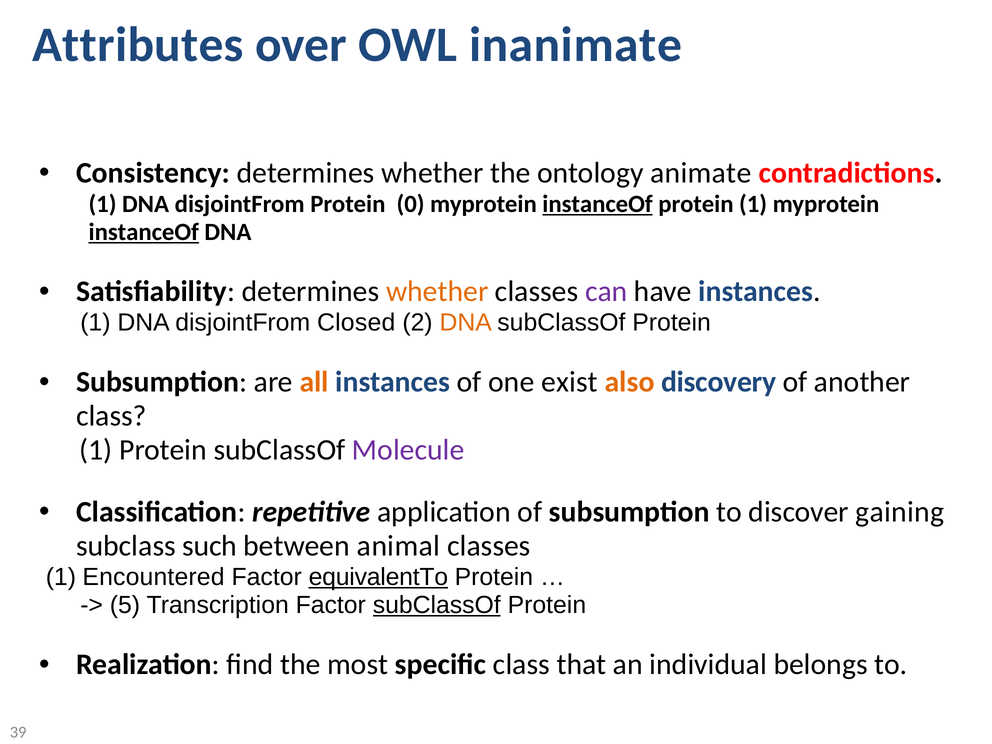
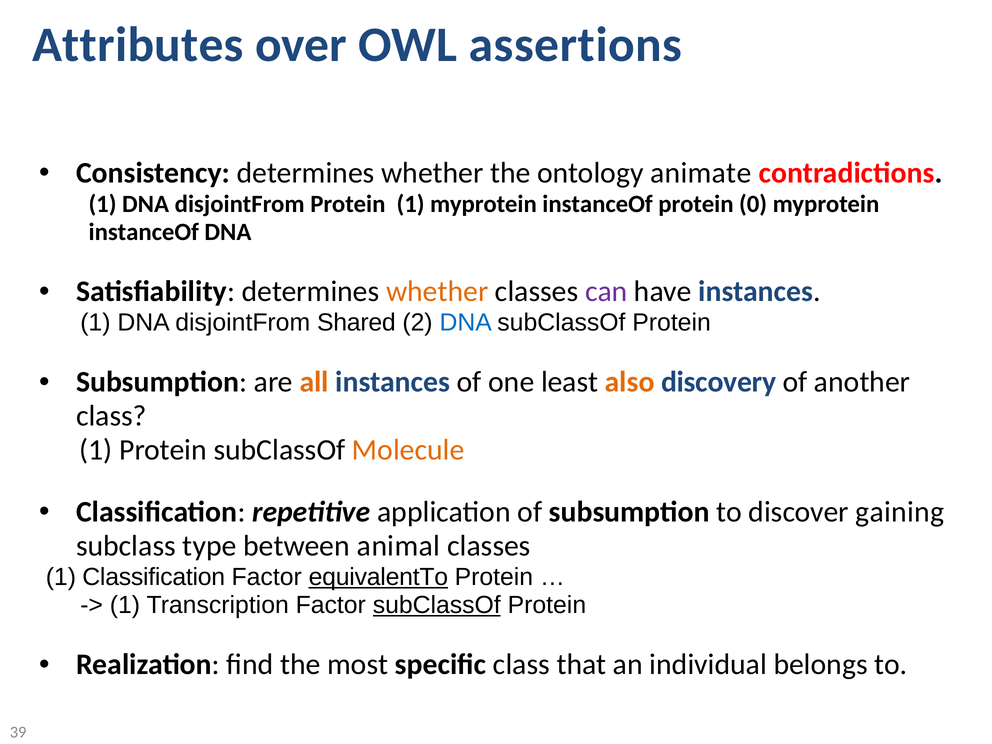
inanimate: inanimate -> assertions
Protein 0: 0 -> 1
instanceOf at (598, 204) underline: present -> none
protein 1: 1 -> 0
instanceOf at (144, 232) underline: present -> none
Closed: Closed -> Shared
DNA at (466, 323) colour: orange -> blue
exist: exist -> least
Molecule colour: purple -> orange
such: such -> type
1 Encountered: Encountered -> Classification
5 at (125, 605): 5 -> 1
